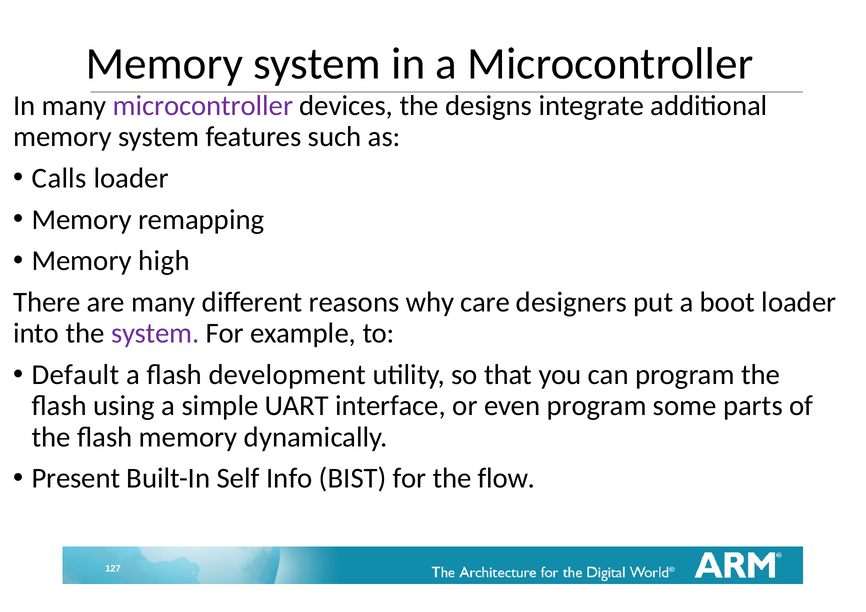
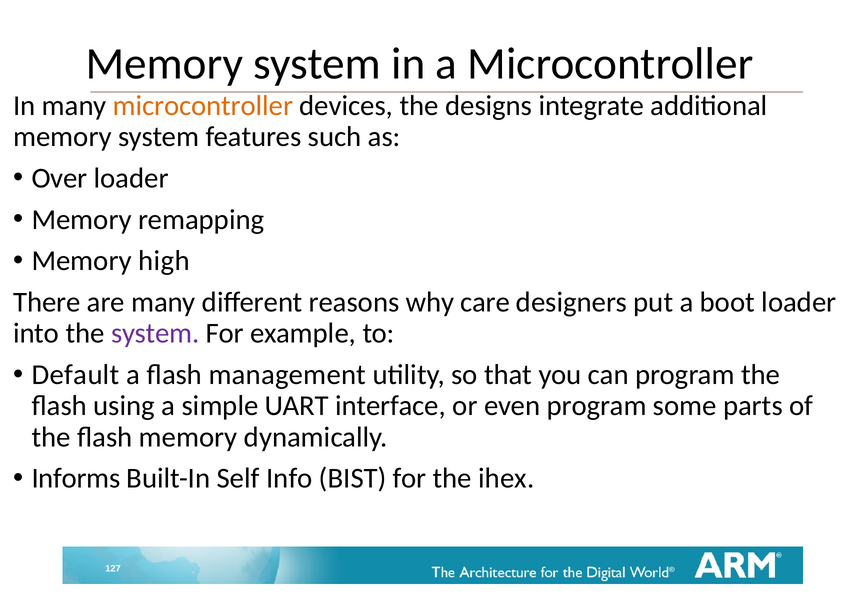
microcontroller at (203, 106) colour: purple -> orange
Calls: Calls -> Over
development: development -> management
Present: Present -> Informs
flow: flow -> ihex
